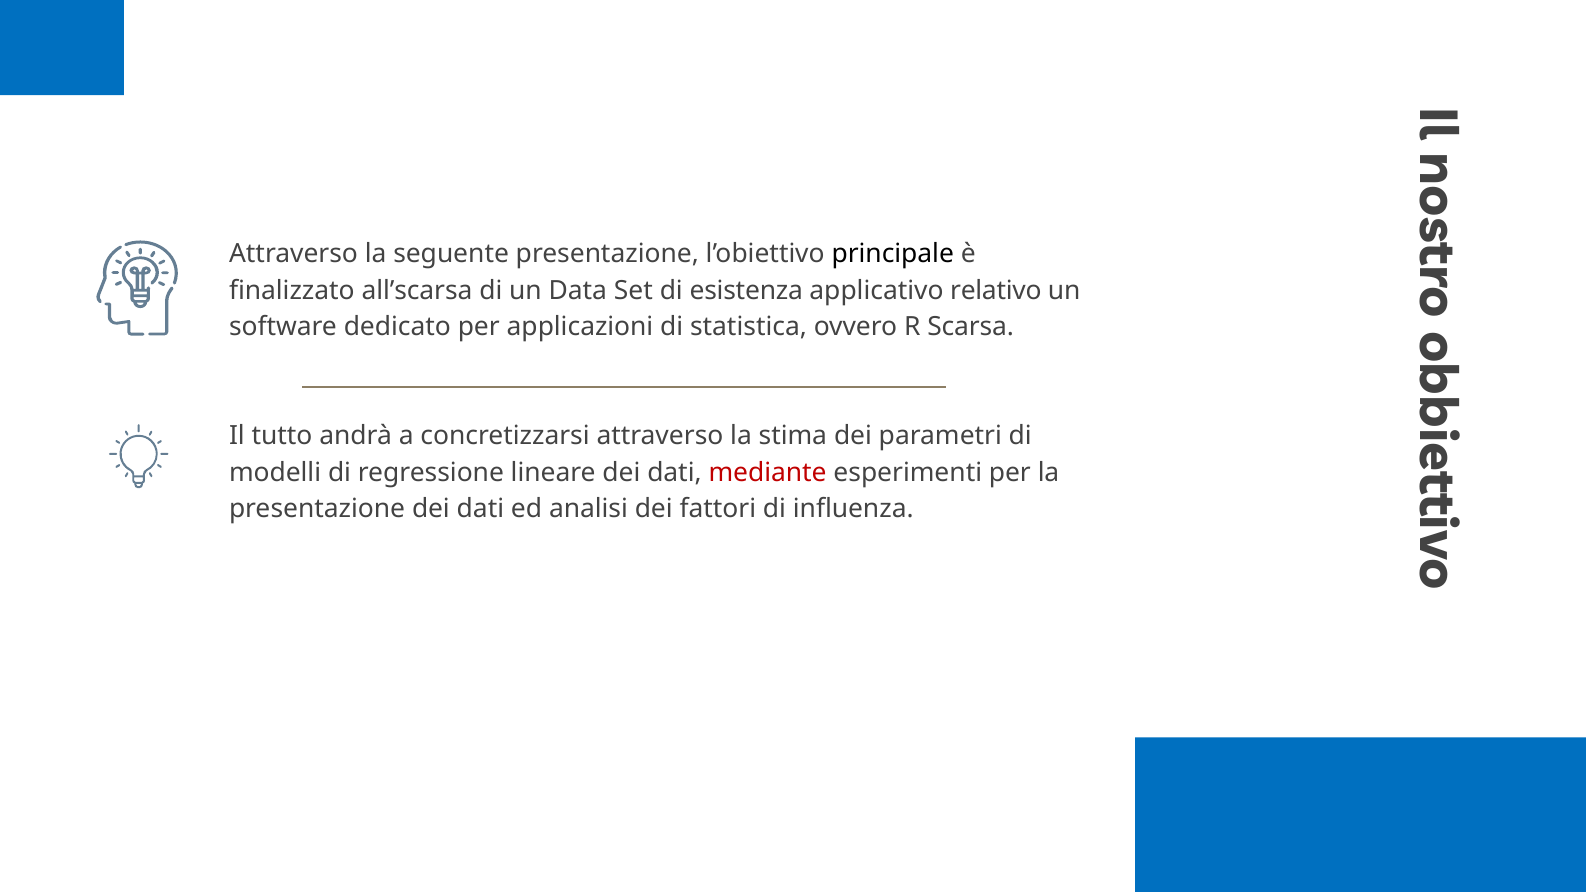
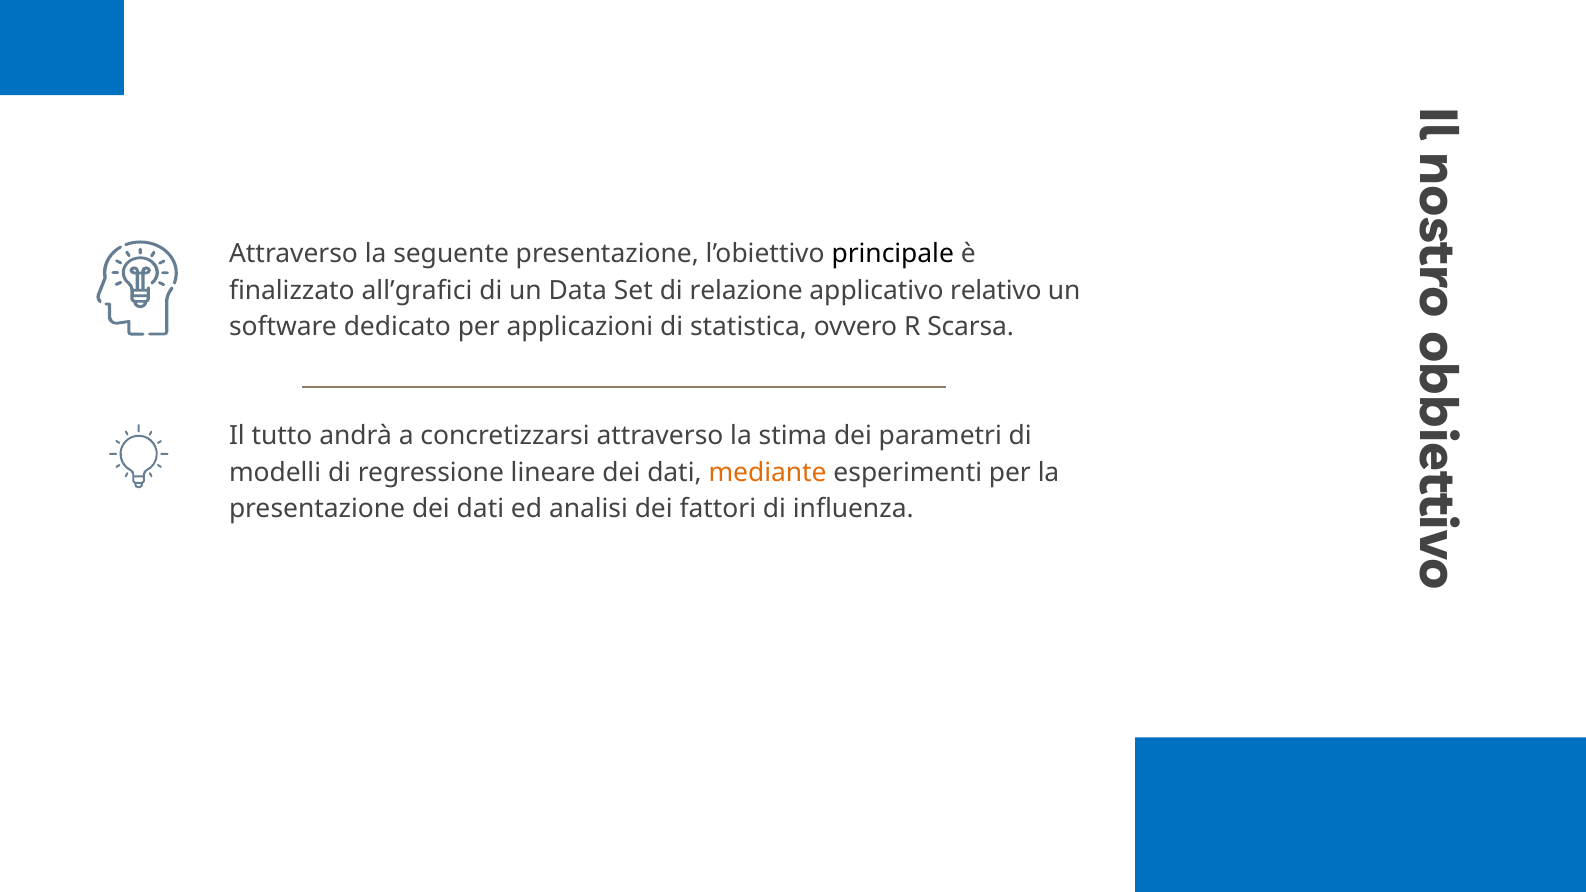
all’scarsa: all’scarsa -> all’grafici
esistenza: esistenza -> relazione
mediante colour: red -> orange
